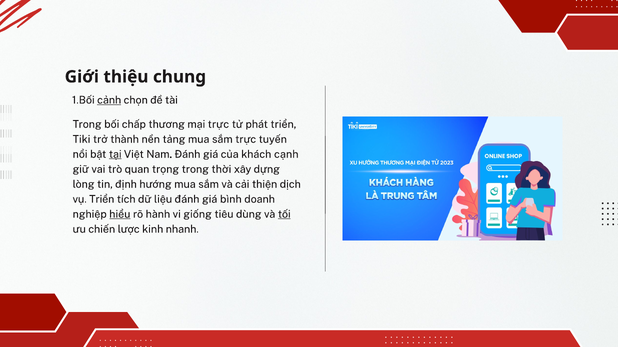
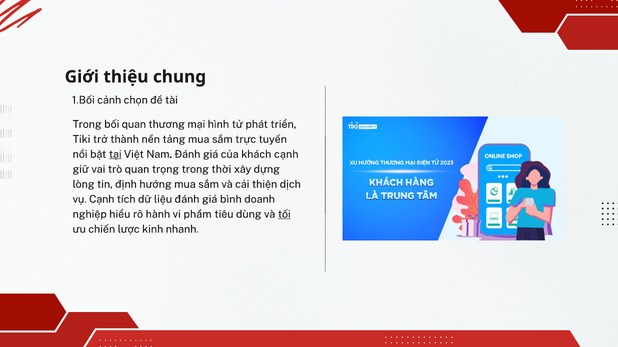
cảnh underline: present -> none
bối chấp: chấp -> quan
mại trực: trực -> hình
vụ Triển: Triển -> Cạnh
hiểu underline: present -> none
giống: giống -> phầm
